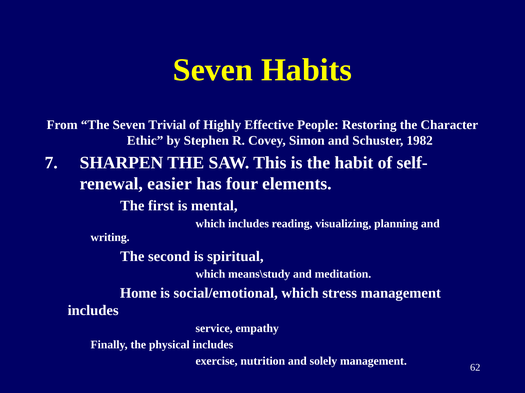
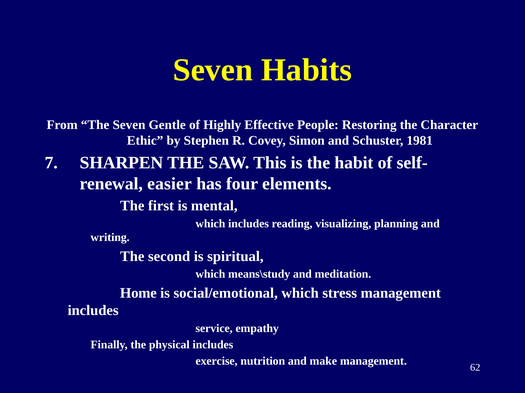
Trivial: Trivial -> Gentle
1982: 1982 -> 1981
solely: solely -> make
